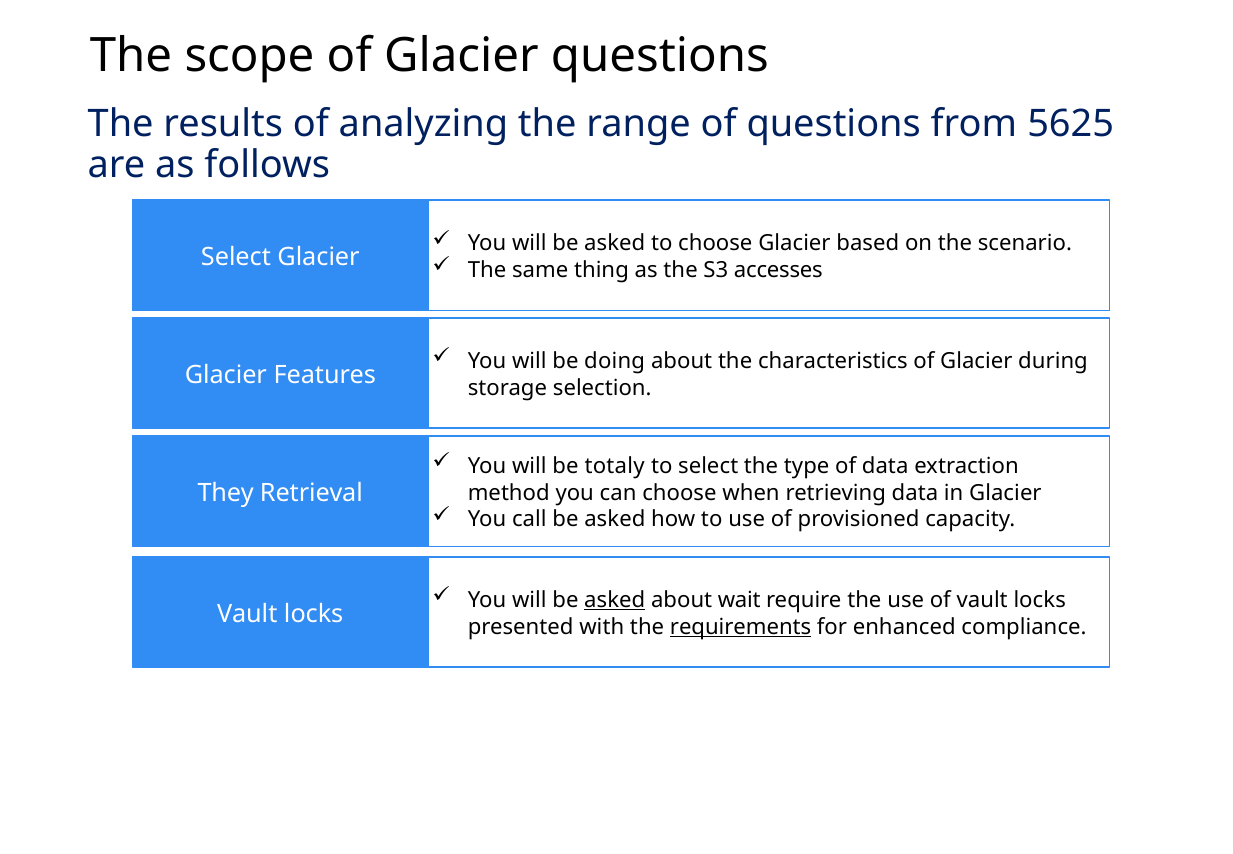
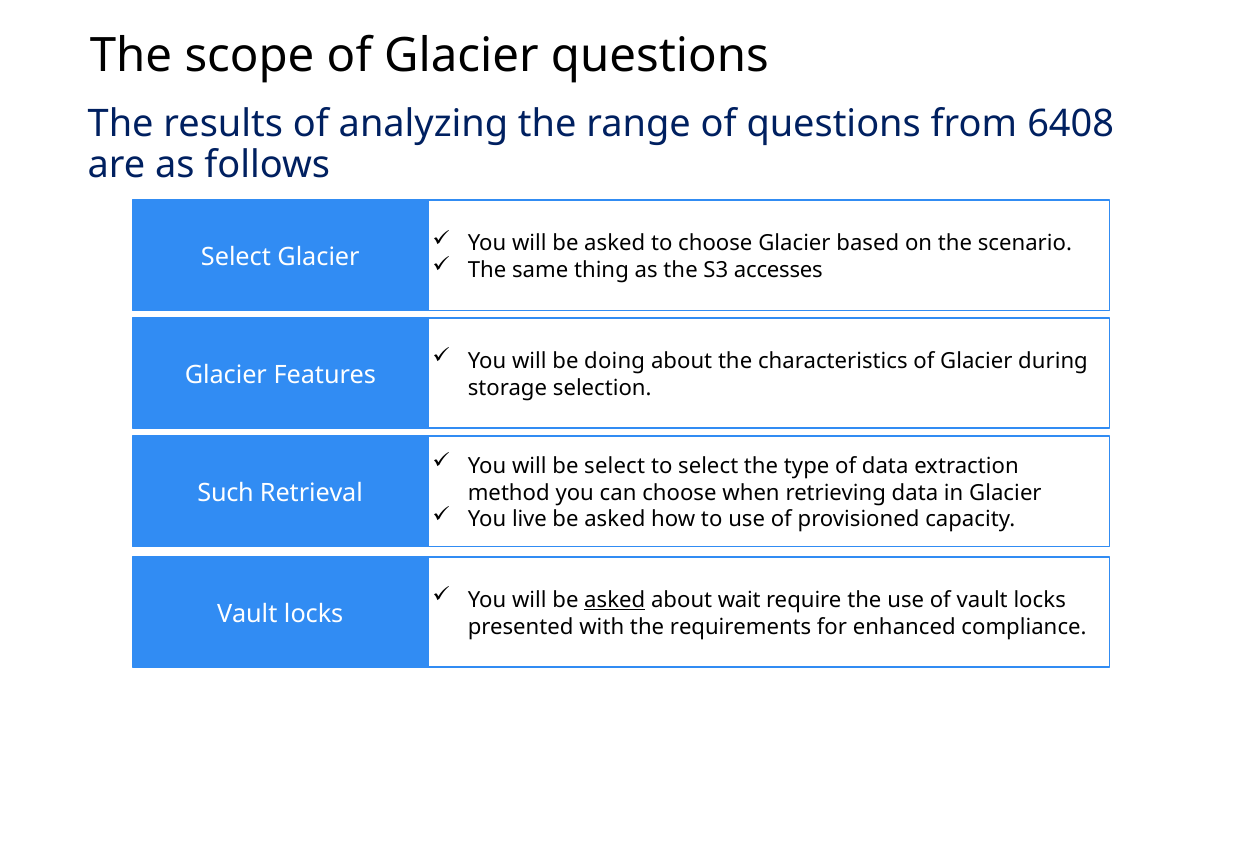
5625: 5625 -> 6408
be totaly: totaly -> select
They: They -> Such
call: call -> live
requirements underline: present -> none
